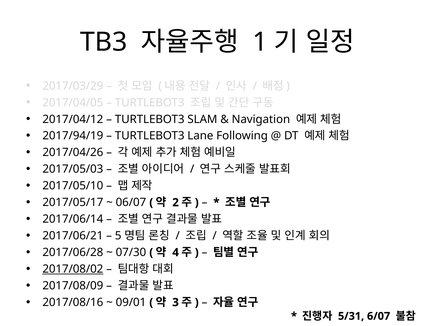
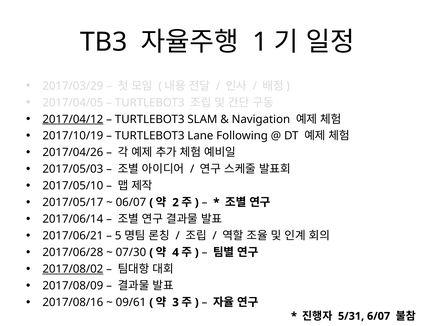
2017/04/12 underline: none -> present
2017/94/19: 2017/94/19 -> 2017/10/19
09/01: 09/01 -> 09/61
